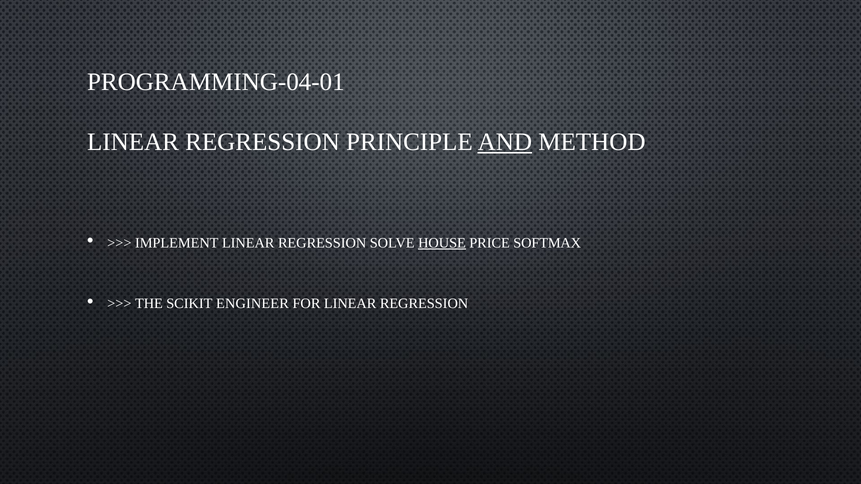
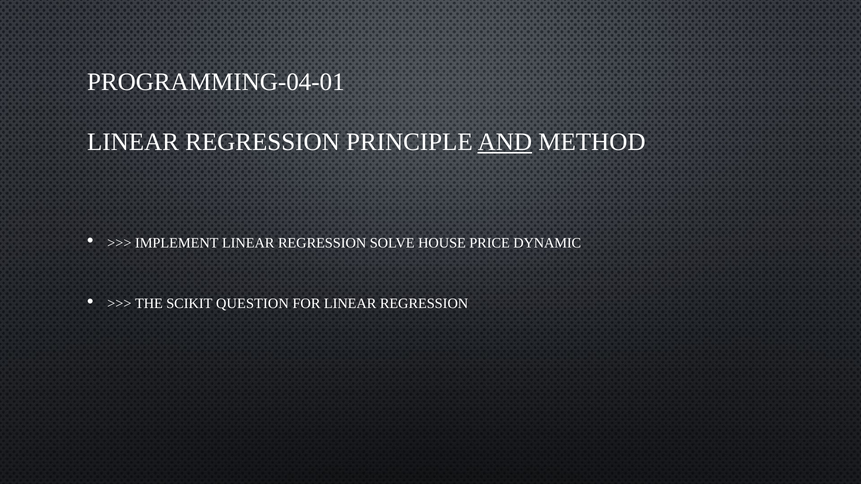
HOUSE underline: present -> none
SOFTMAX: SOFTMAX -> DYNAMIC
ENGINEER: ENGINEER -> QUESTION
